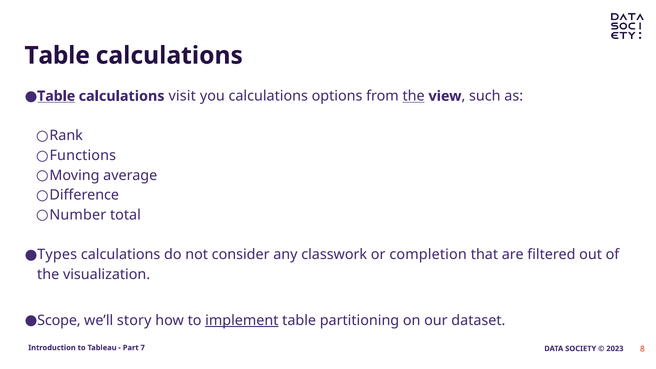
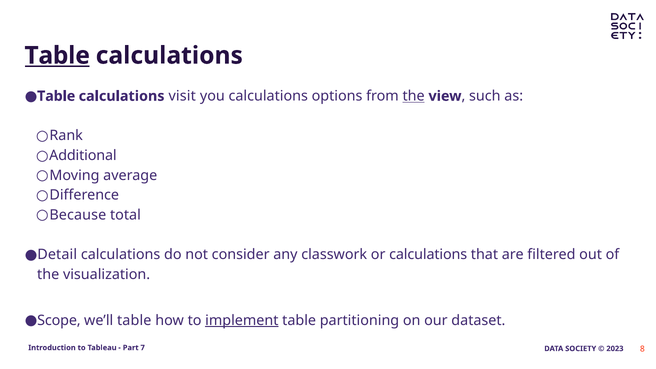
Table at (57, 56) underline: none -> present
Table at (56, 96) underline: present -> none
Functions: Functions -> Additional
Number: Number -> Because
Types: Types -> Detail
or completion: completion -> calculations
we’ll story: story -> table
